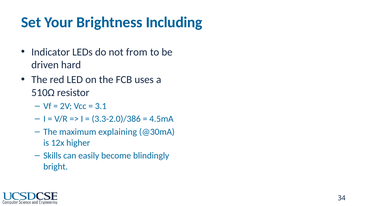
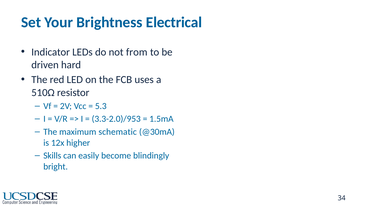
Including: Including -> Electrical
3.1: 3.1 -> 5.3
3.3-2.0)/386: 3.3-2.0)/386 -> 3.3-2.0)/953
4.5mA: 4.5mA -> 1.5mA
explaining: explaining -> schematic
